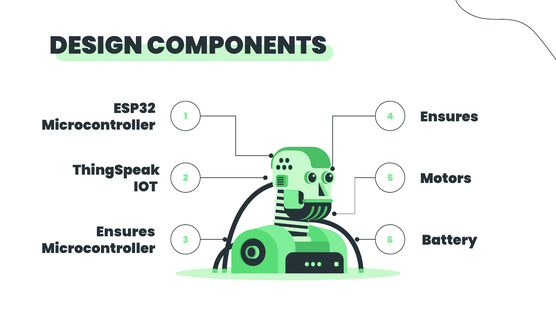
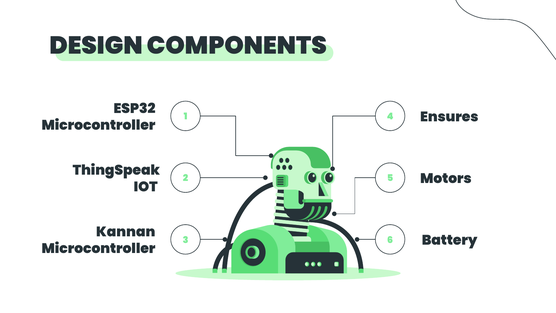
Ensures at (126, 232): Ensures -> Kannan
